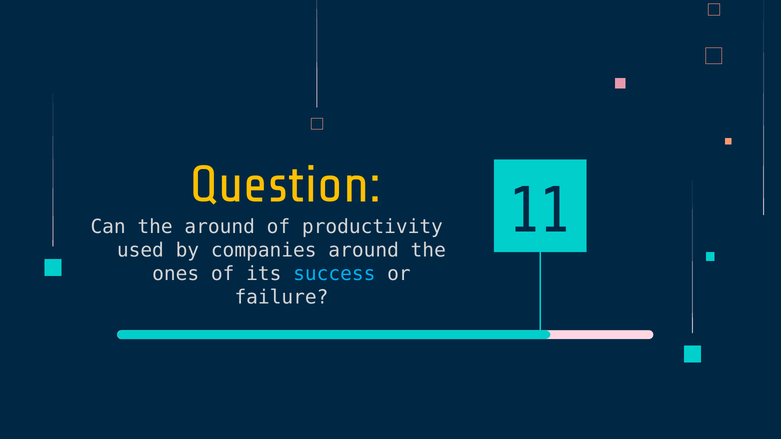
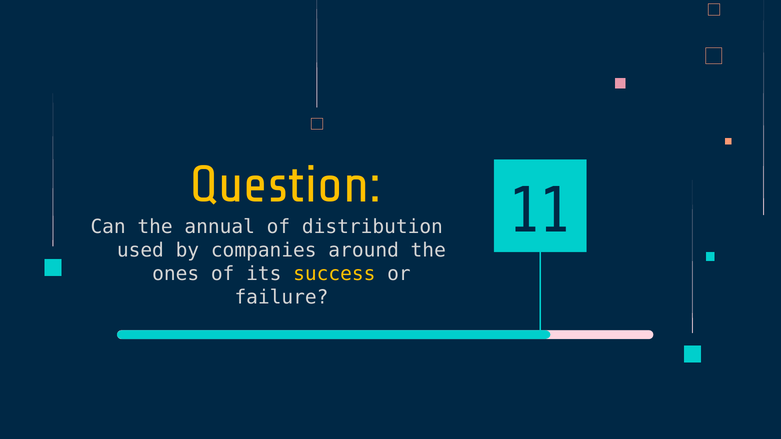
the around: around -> annual
productivity: productivity -> distribution
success colour: light blue -> yellow
